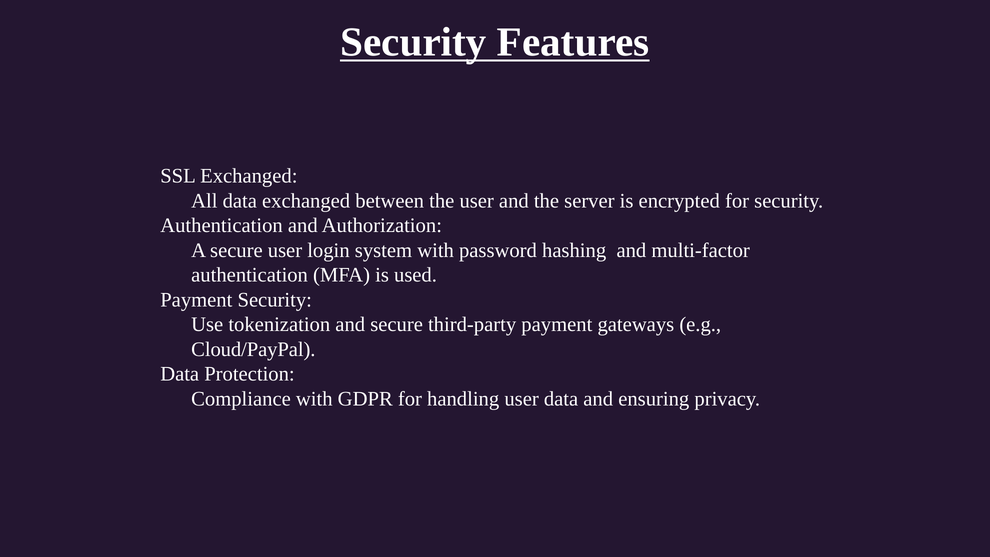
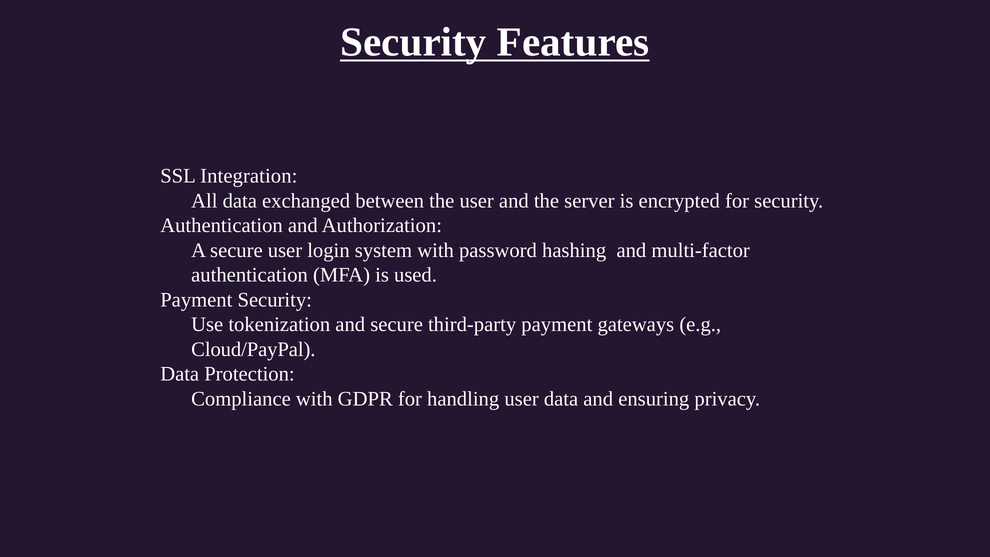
SSL Exchanged: Exchanged -> Integration
